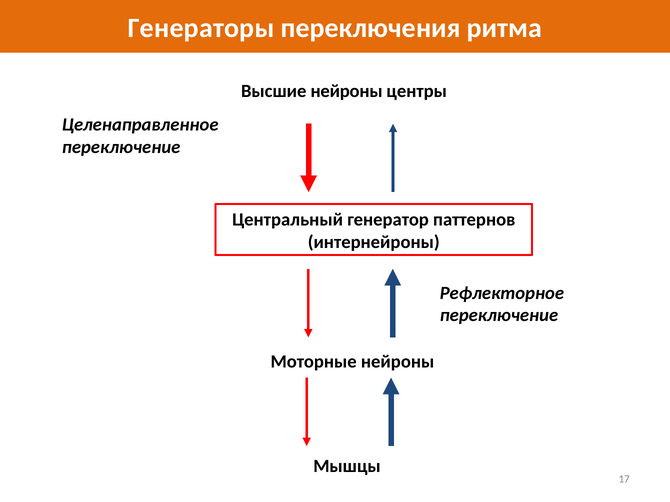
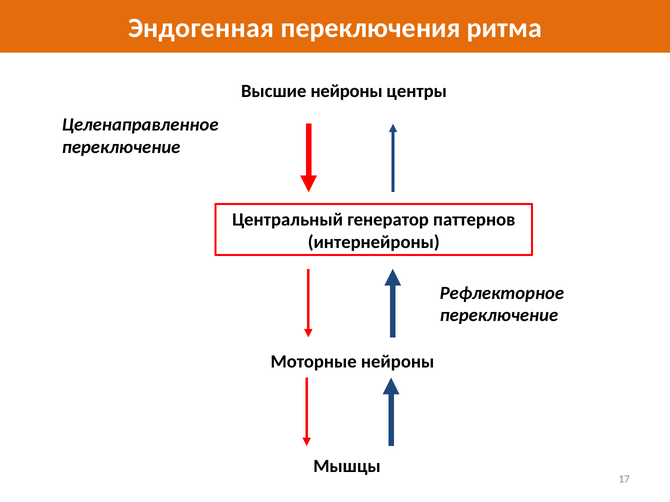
Генераторы: Генераторы -> Эндогенная
